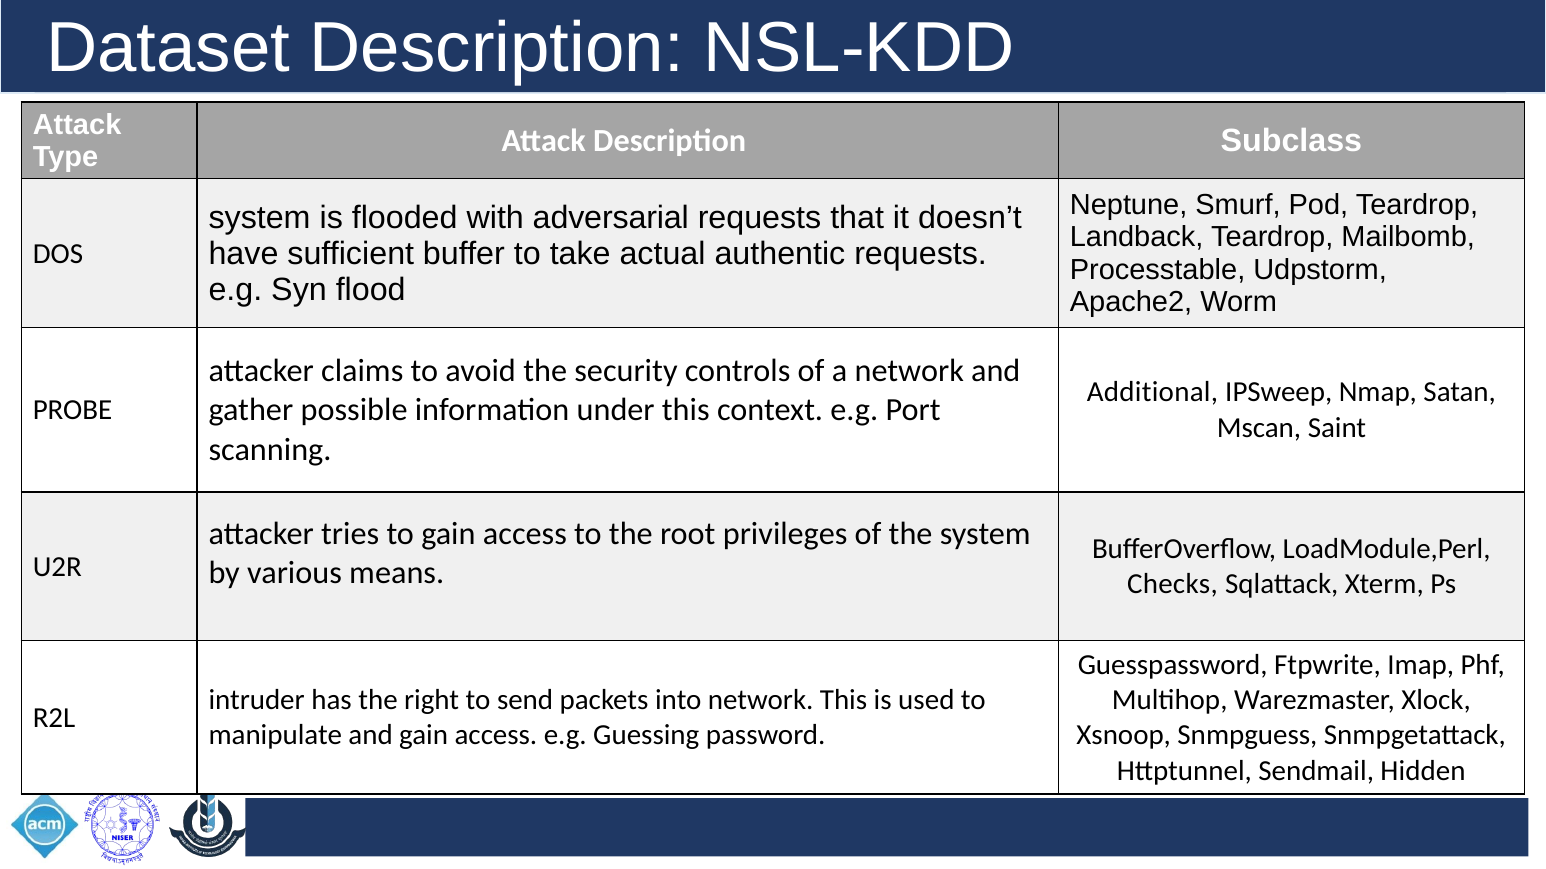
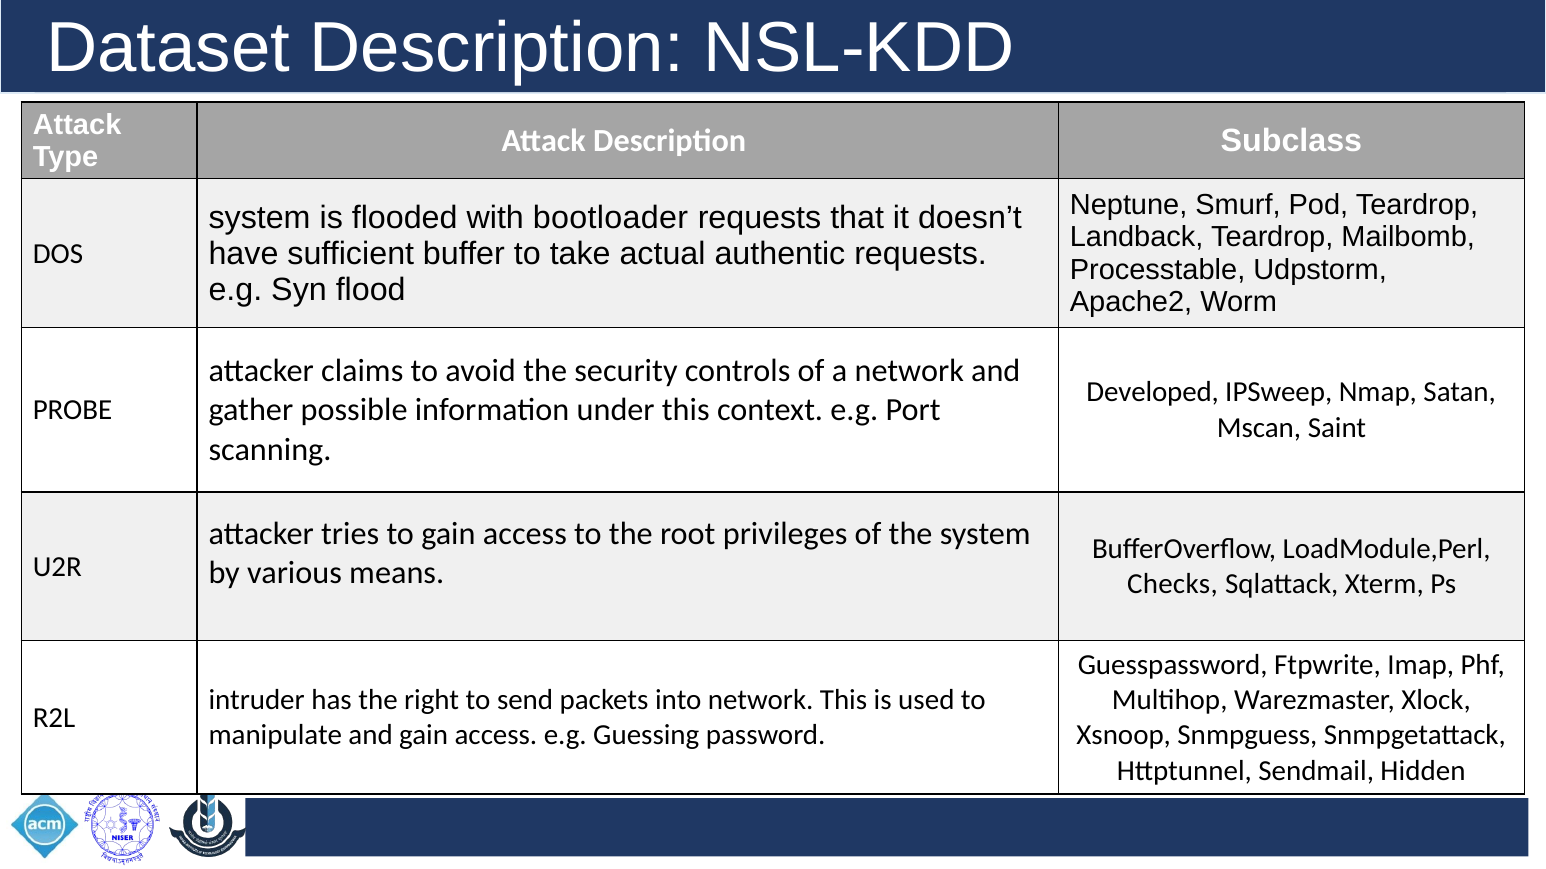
adversarial: adversarial -> bootloader
Additional: Additional -> Developed
